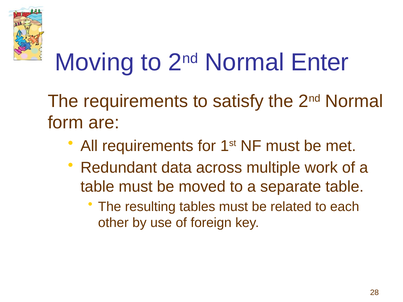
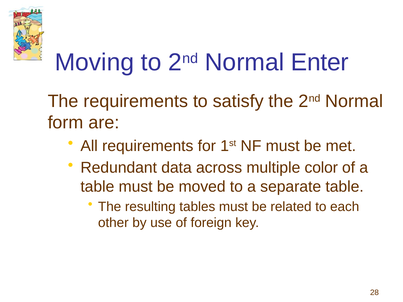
work: work -> color
